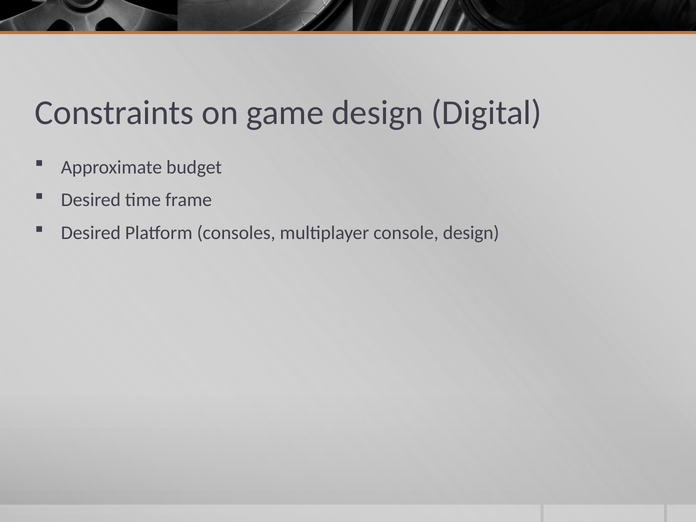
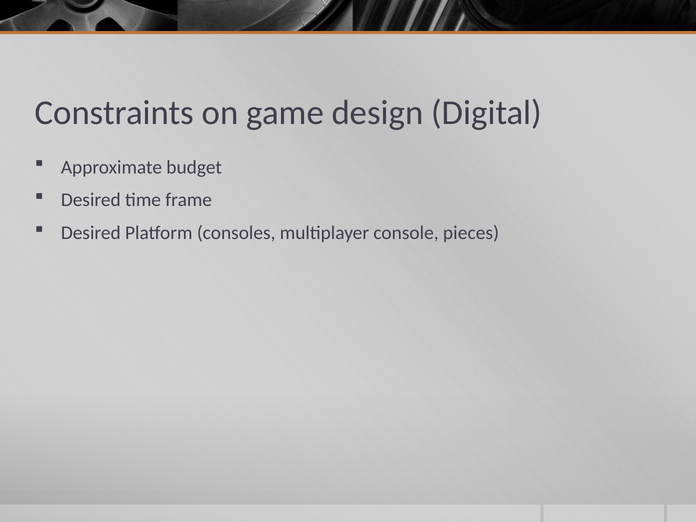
console design: design -> pieces
